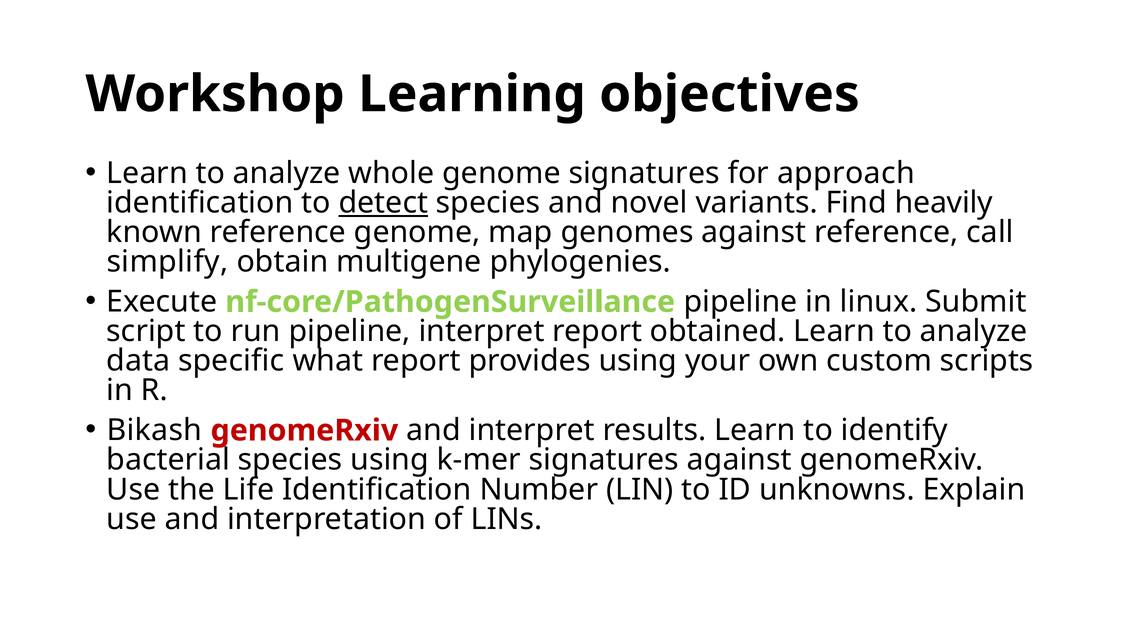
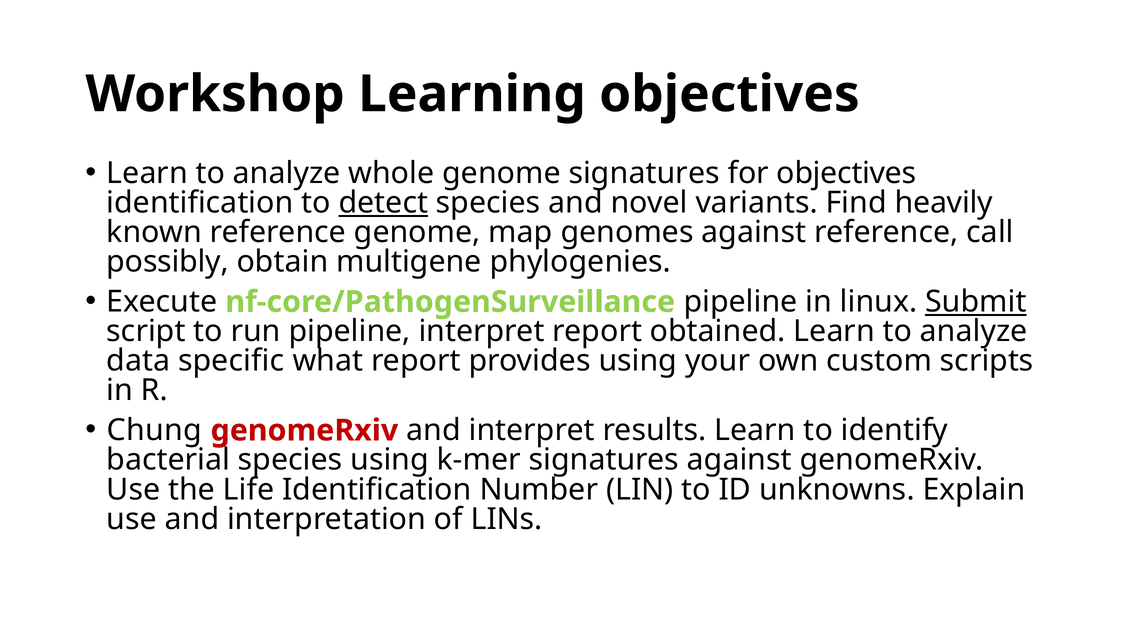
for approach: approach -> objectives
simplify: simplify -> possibly
Submit underline: none -> present
Bikash: Bikash -> Chung
